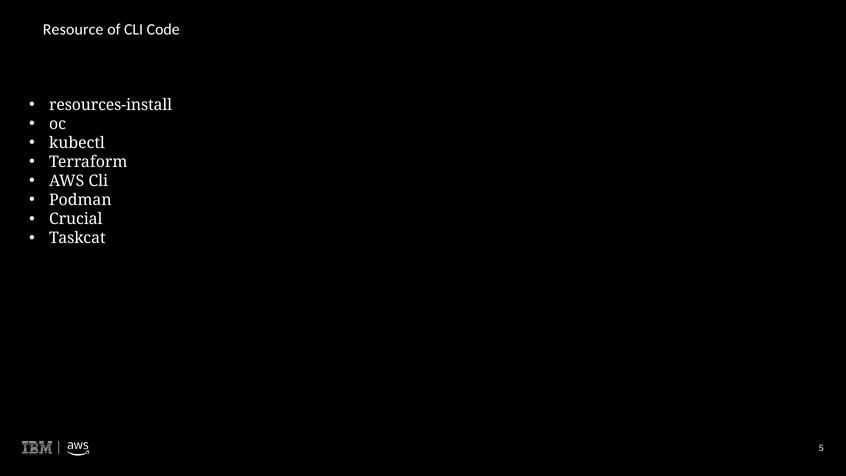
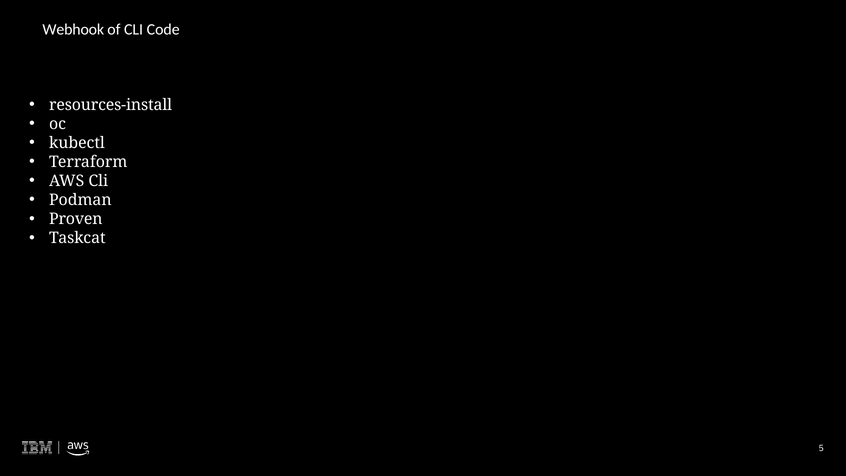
Resource: Resource -> Webhook
Crucial: Crucial -> Proven
